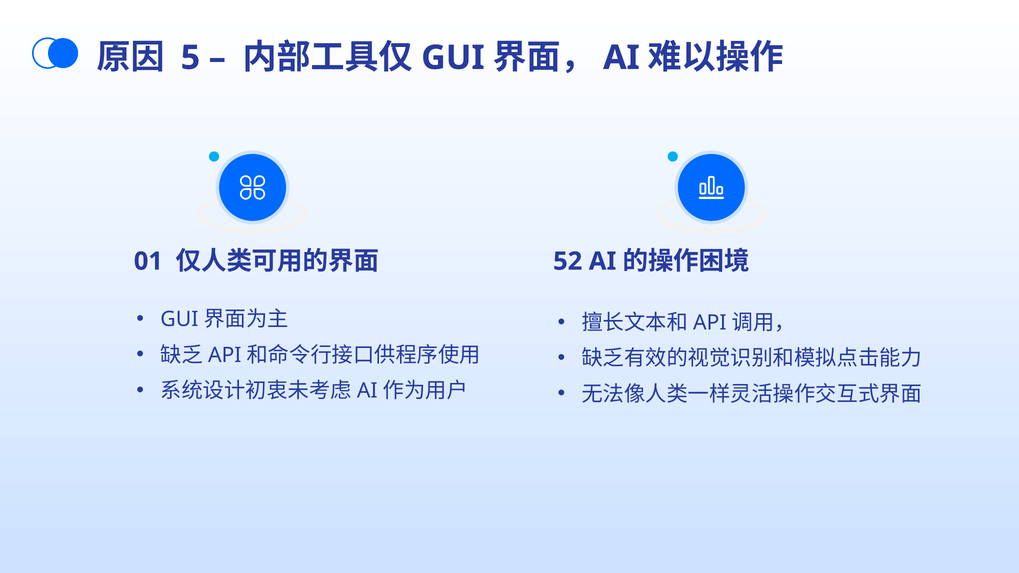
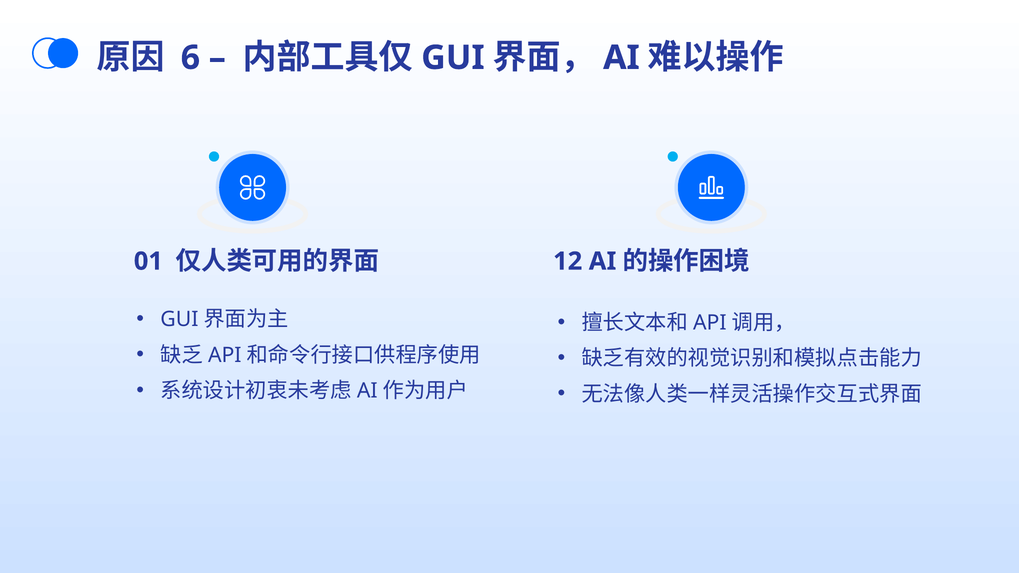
5: 5 -> 6
52: 52 -> 12
